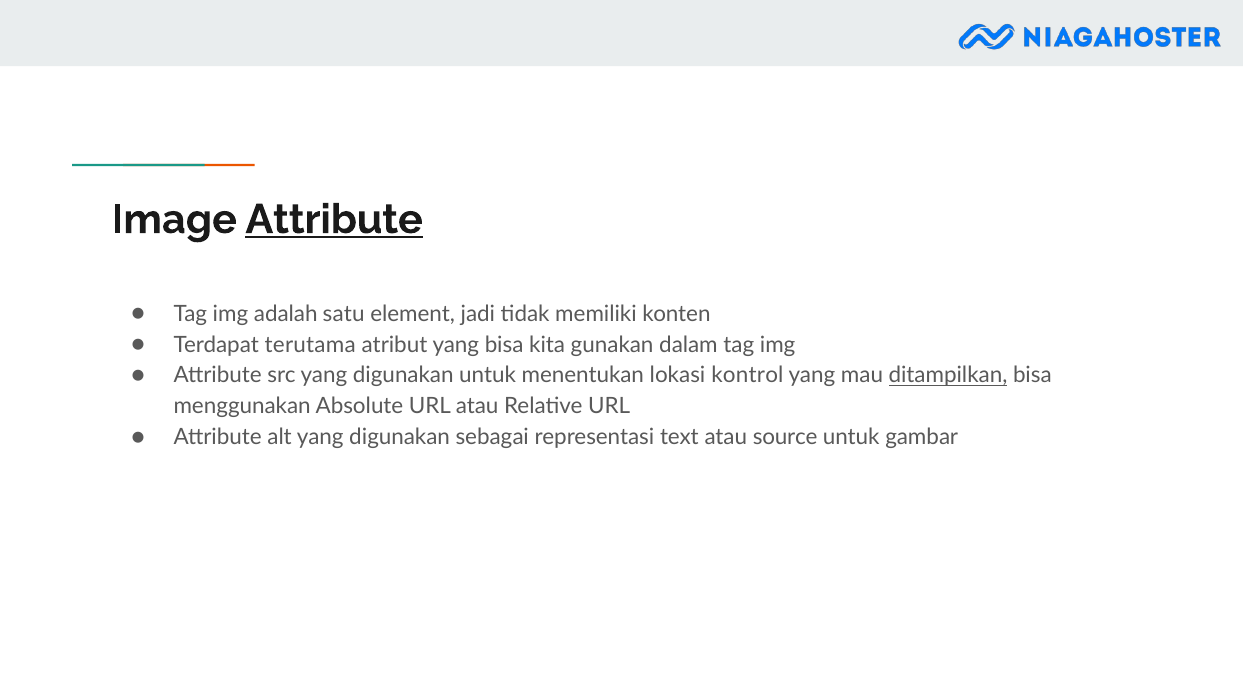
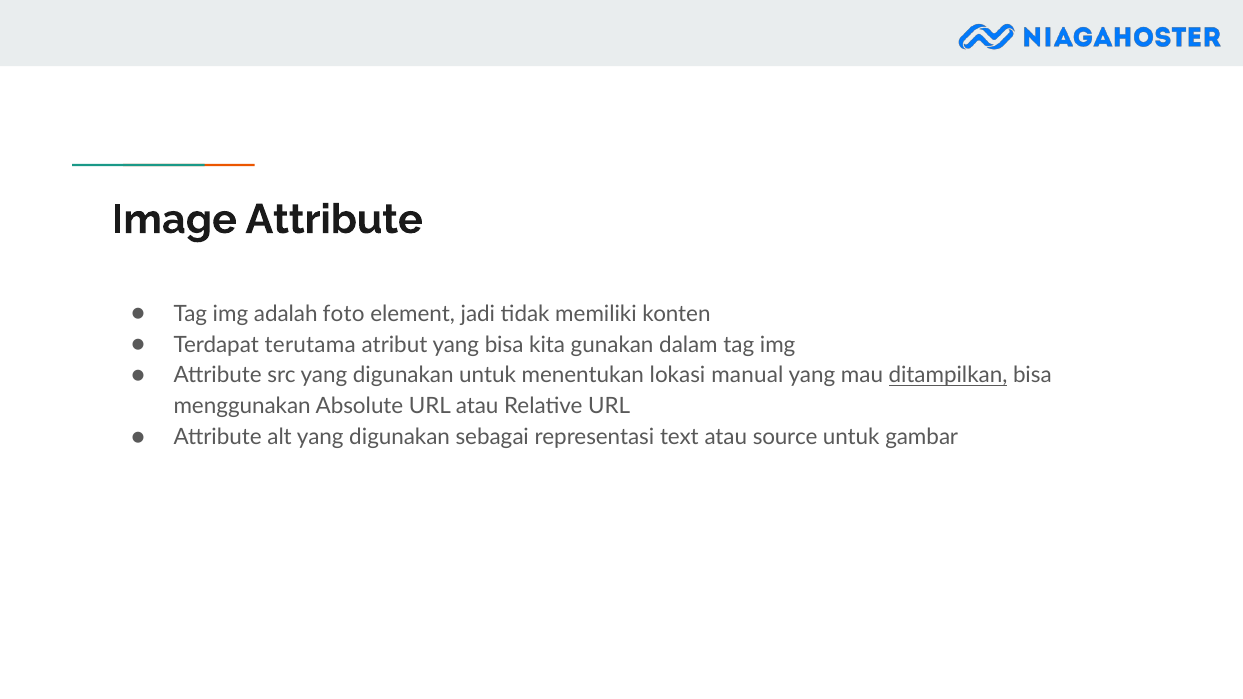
Attribute at (334, 219) underline: present -> none
satu: satu -> foto
kontrol: kontrol -> manual
